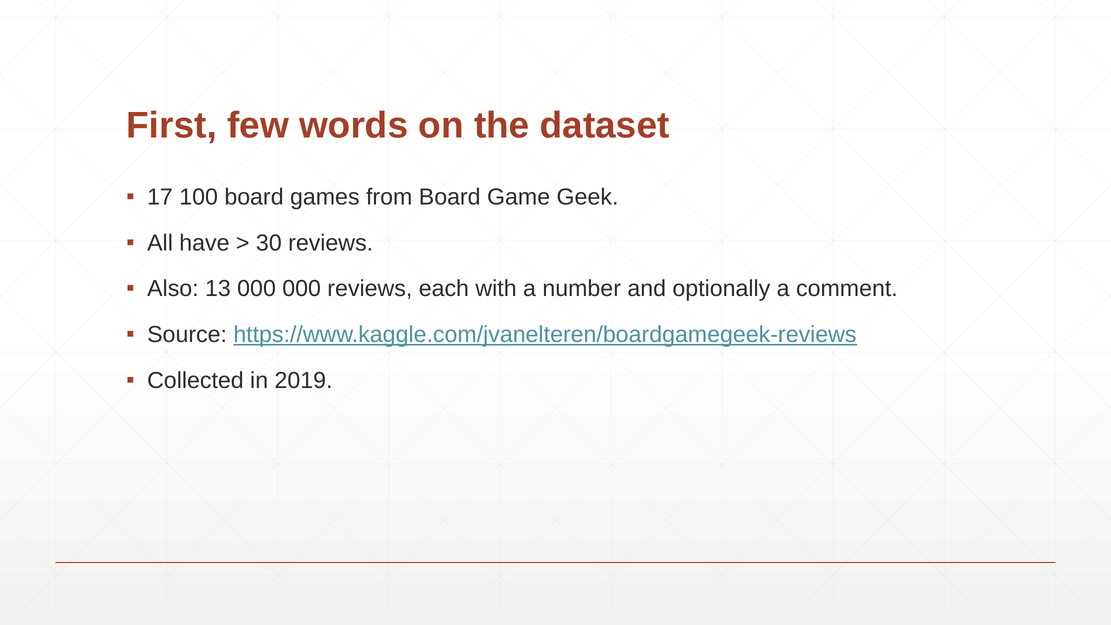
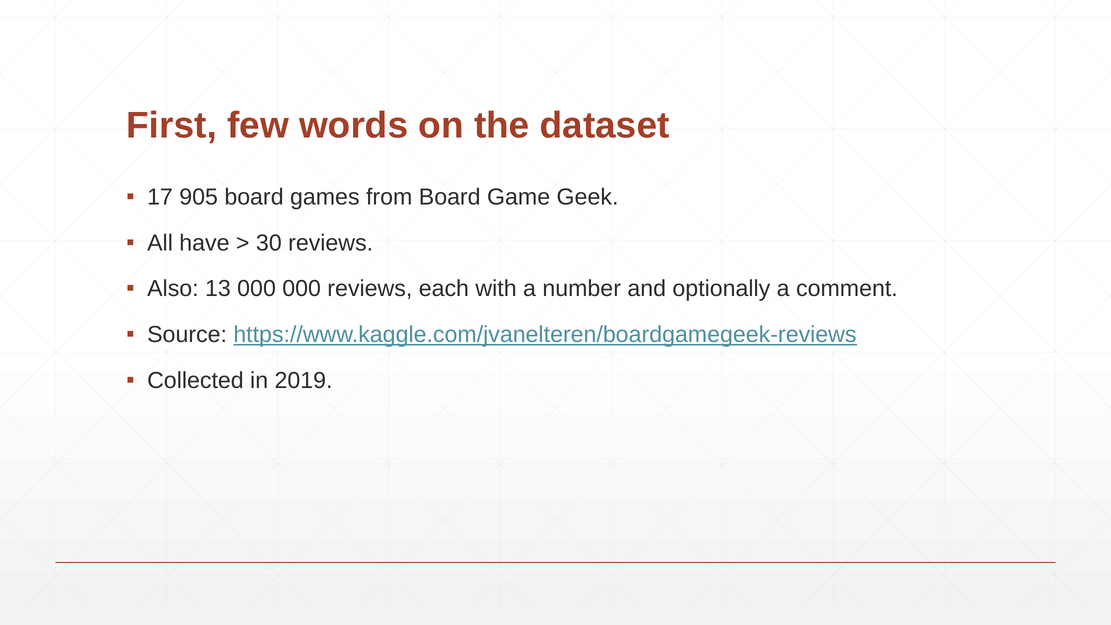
100: 100 -> 905
